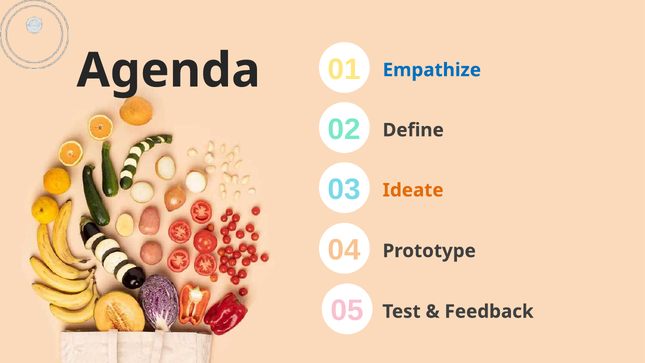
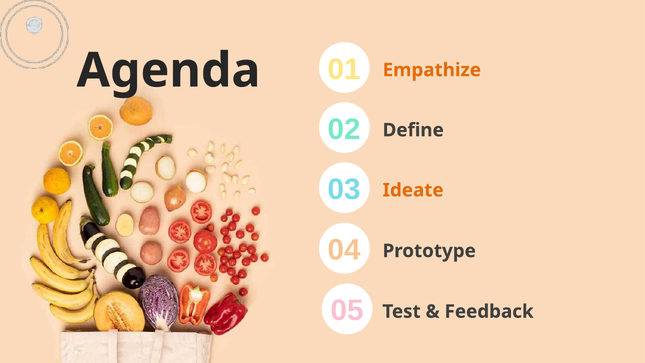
Empathize colour: blue -> orange
